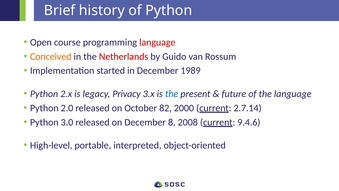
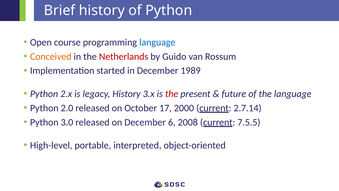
language at (157, 42) colour: red -> blue
legacy Privacy: Privacy -> History
the at (172, 94) colour: blue -> red
82: 82 -> 17
8: 8 -> 6
9.4.6: 9.4.6 -> 7.5.5
